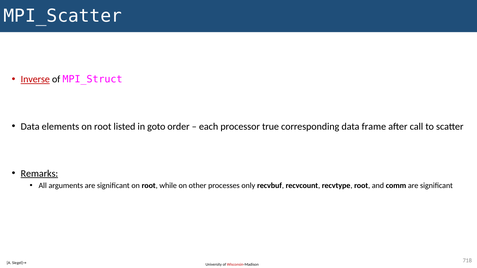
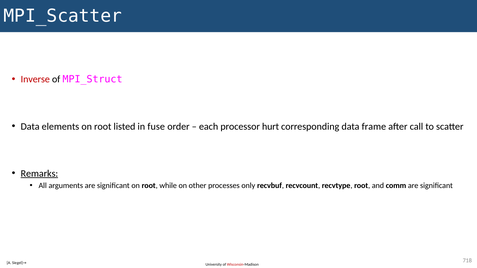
Inverse underline: present -> none
goto: goto -> fuse
true: true -> hurt
